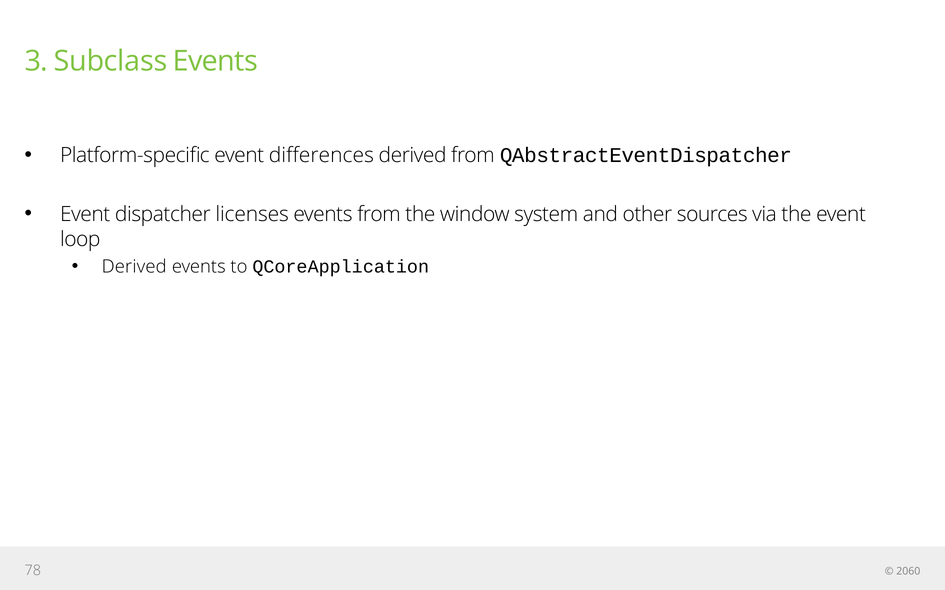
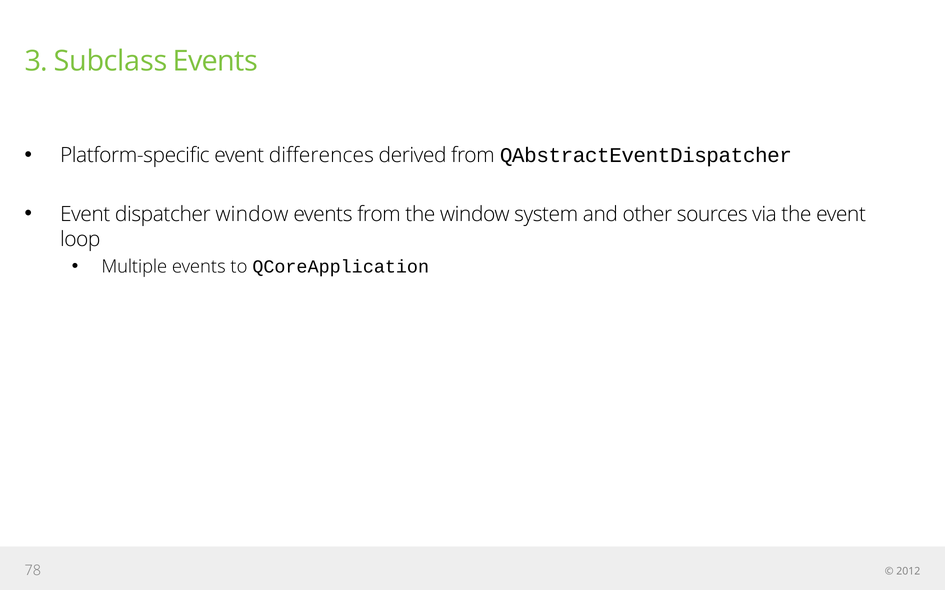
dispatcher licenses: licenses -> window
Derived at (134, 267): Derived -> Multiple
2060: 2060 -> 2012
